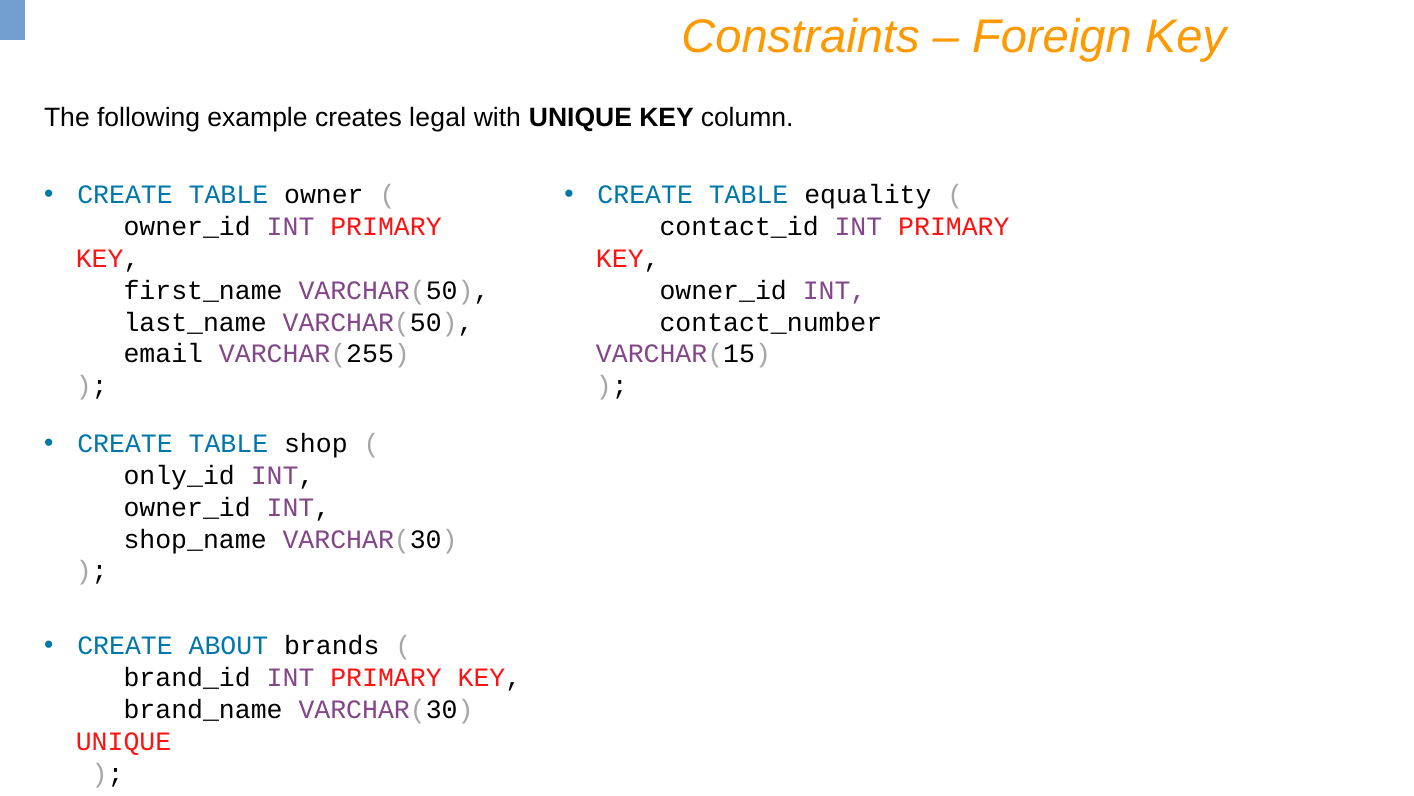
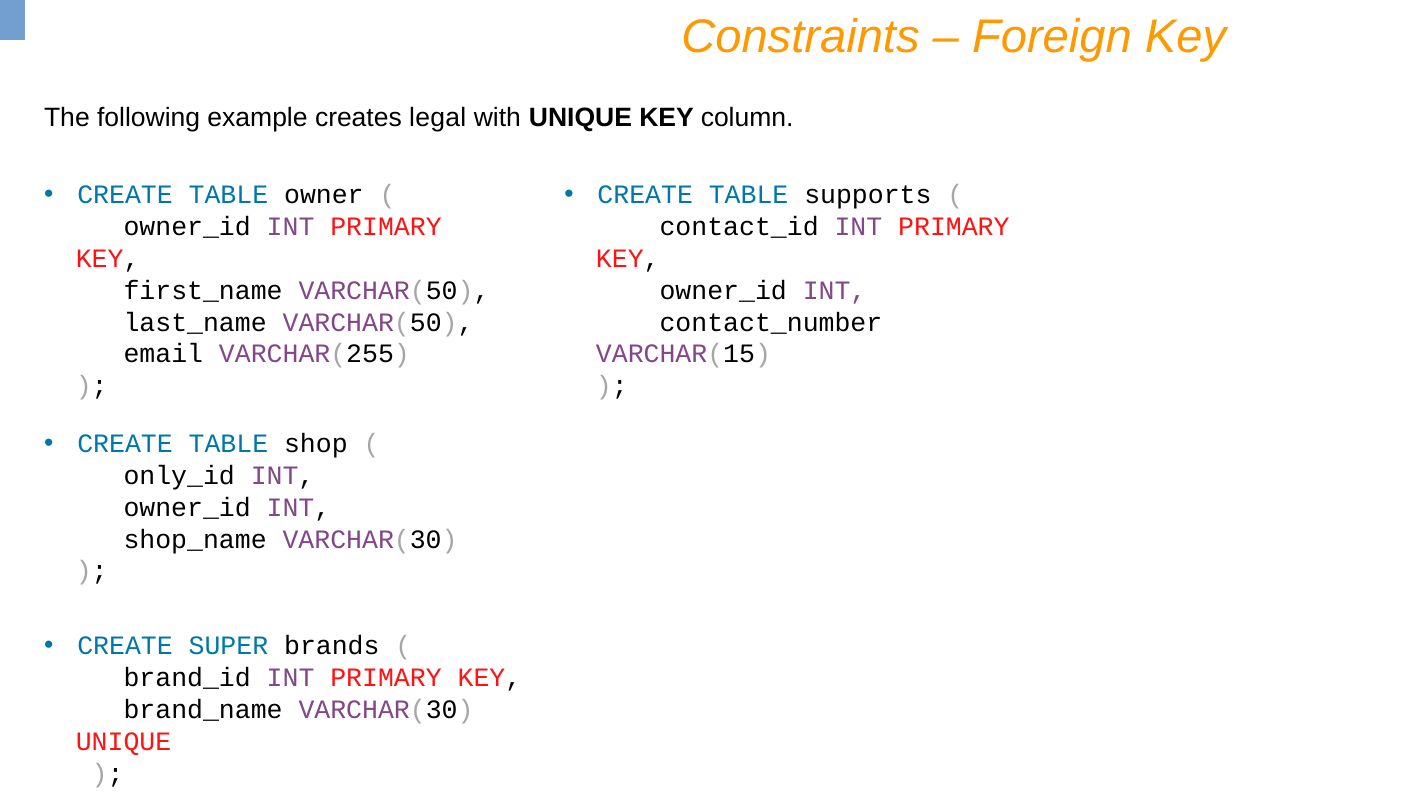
equality: equality -> supports
ABOUT: ABOUT -> SUPER
